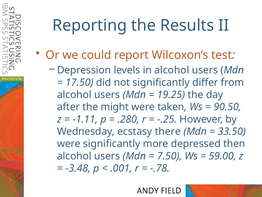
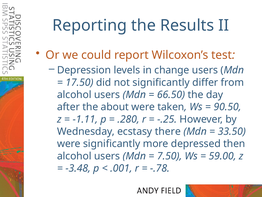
in alcohol: alcohol -> change
19.25: 19.25 -> 66.50
might: might -> about
